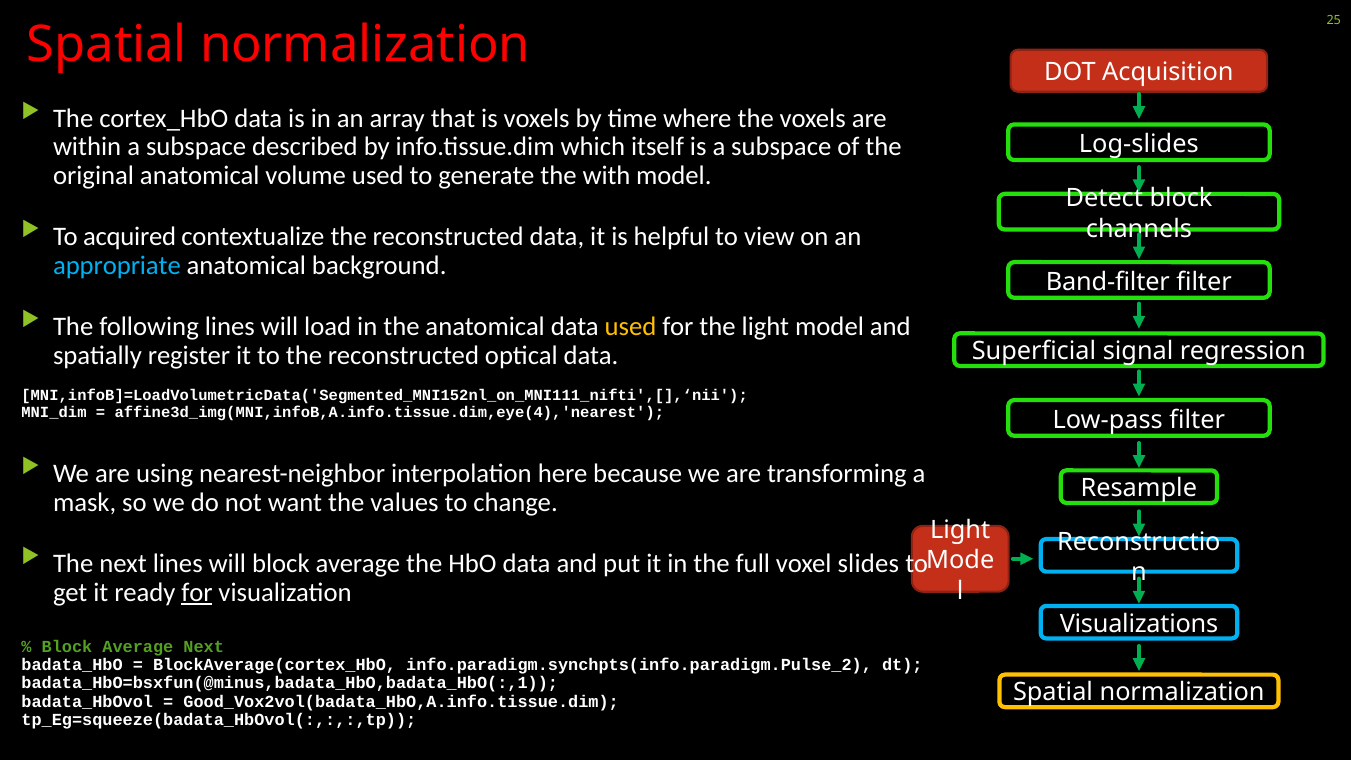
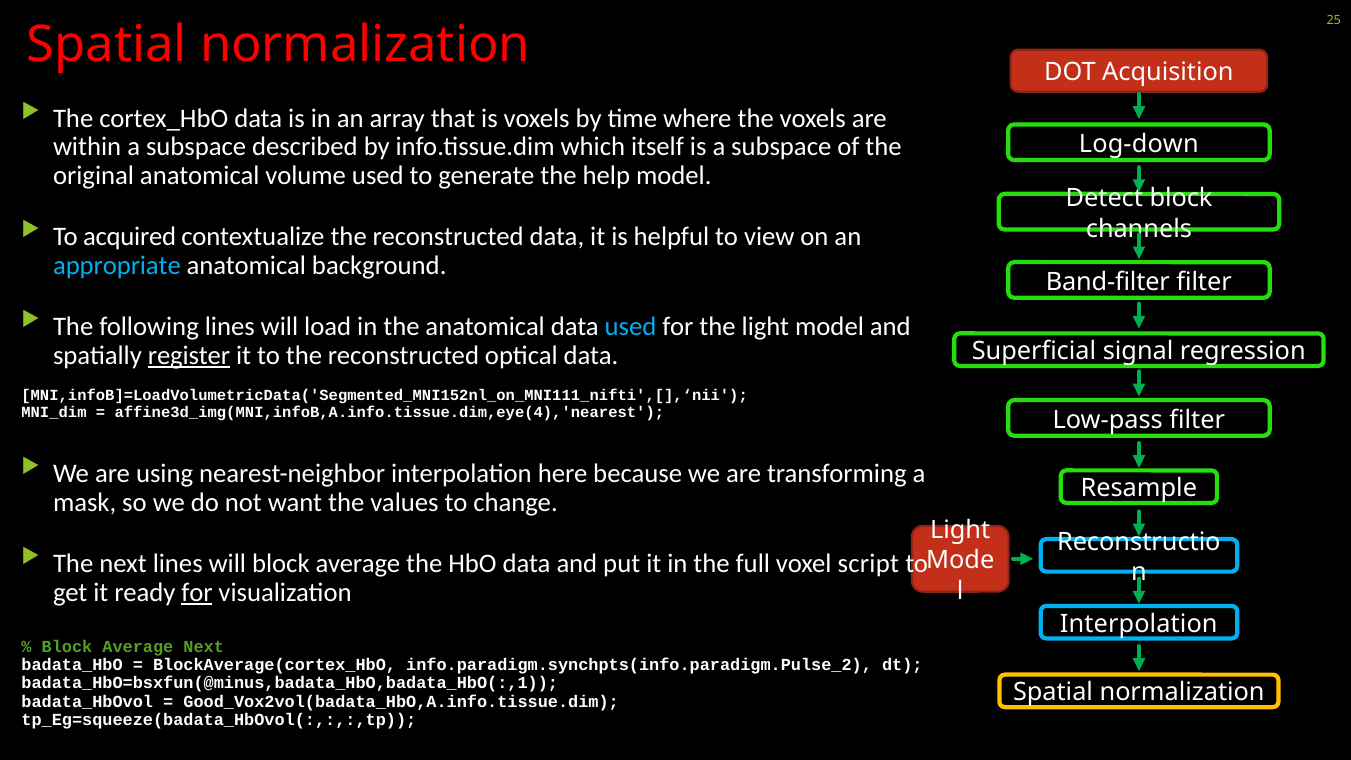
Log-slides: Log-slides -> Log-down
with: with -> help
used at (631, 327) colour: yellow -> light blue
register underline: none -> present
slides: slides -> script
Visualizations at (1139, 624): Visualizations -> Interpolation
